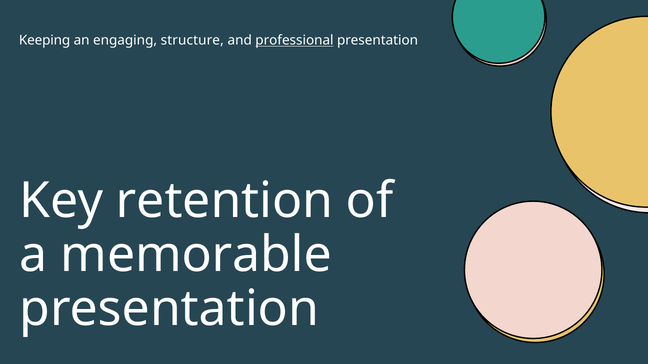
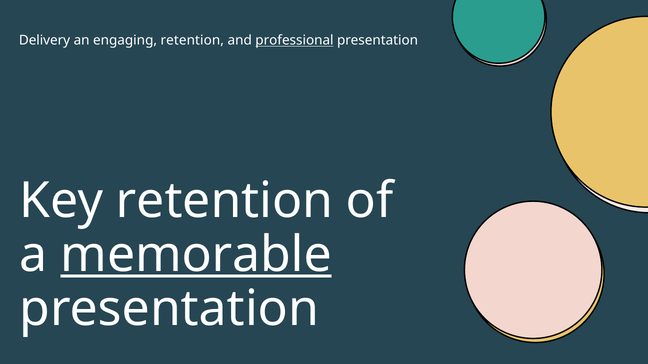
Keeping: Keeping -> Delivery
engaging structure: structure -> retention
memorable underline: none -> present
